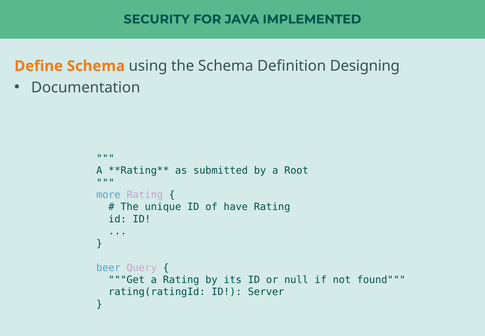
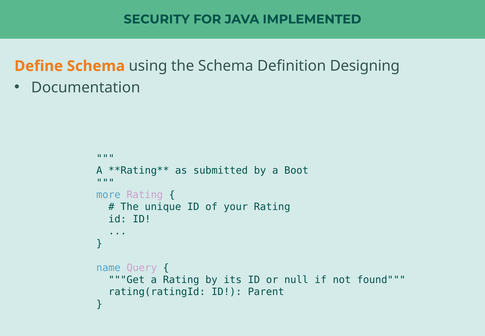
Root: Root -> Boot
have: have -> your
beer: beer -> name
Server: Server -> Parent
